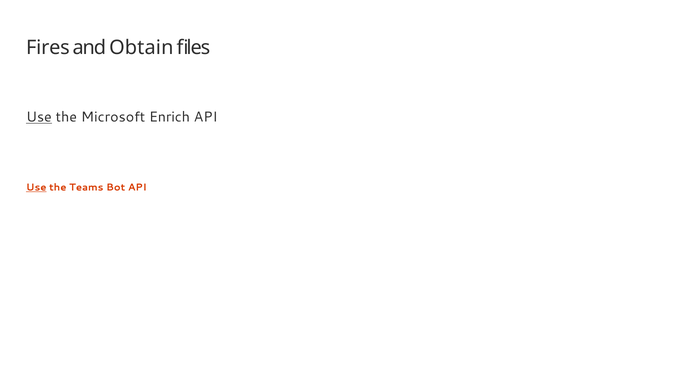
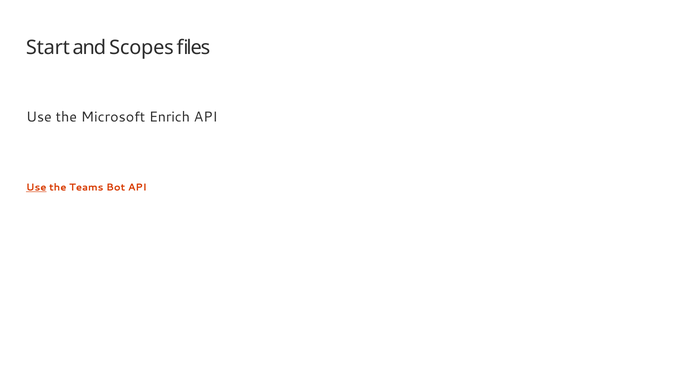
Fires: Fires -> Start
Obtain: Obtain -> Scopes
Use at (39, 117) underline: present -> none
